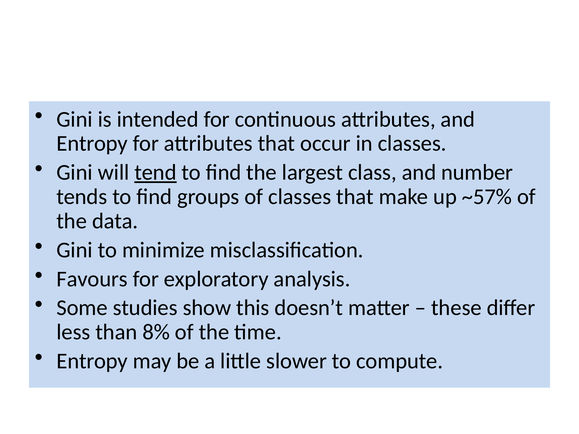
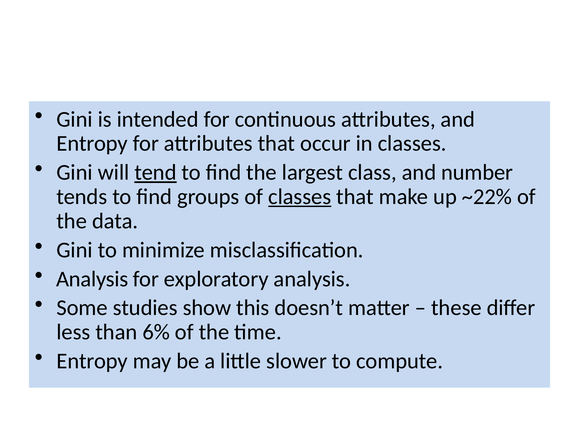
classes at (300, 197) underline: none -> present
~57%: ~57% -> ~22%
Favours at (92, 279): Favours -> Analysis
8%: 8% -> 6%
